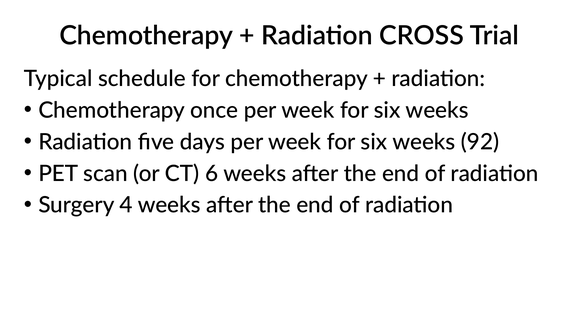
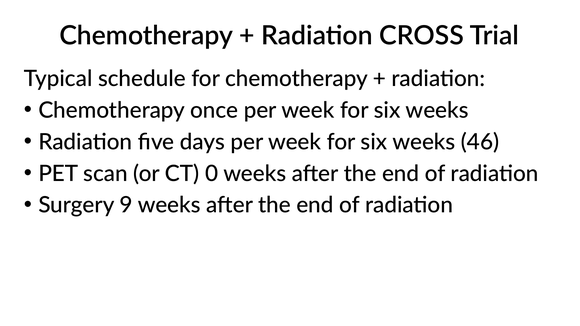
92: 92 -> 46
6: 6 -> 0
4: 4 -> 9
